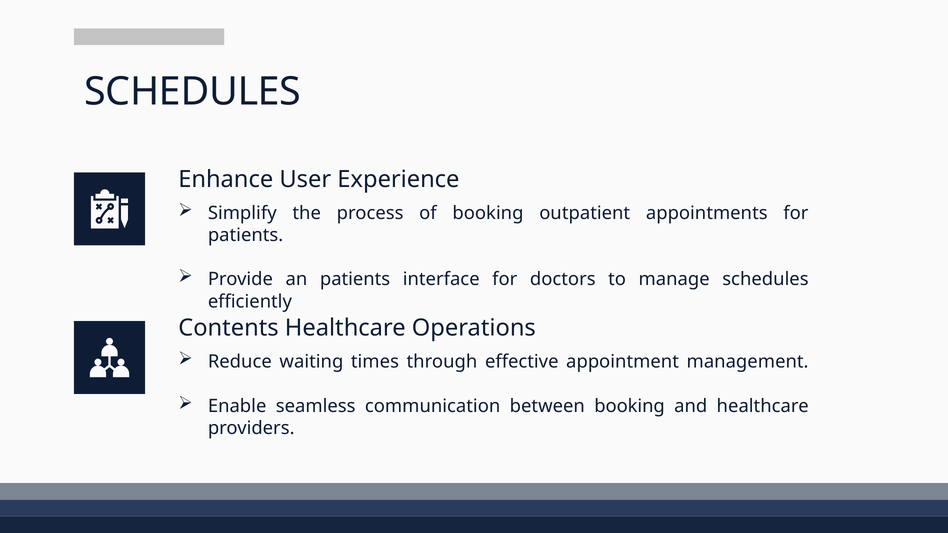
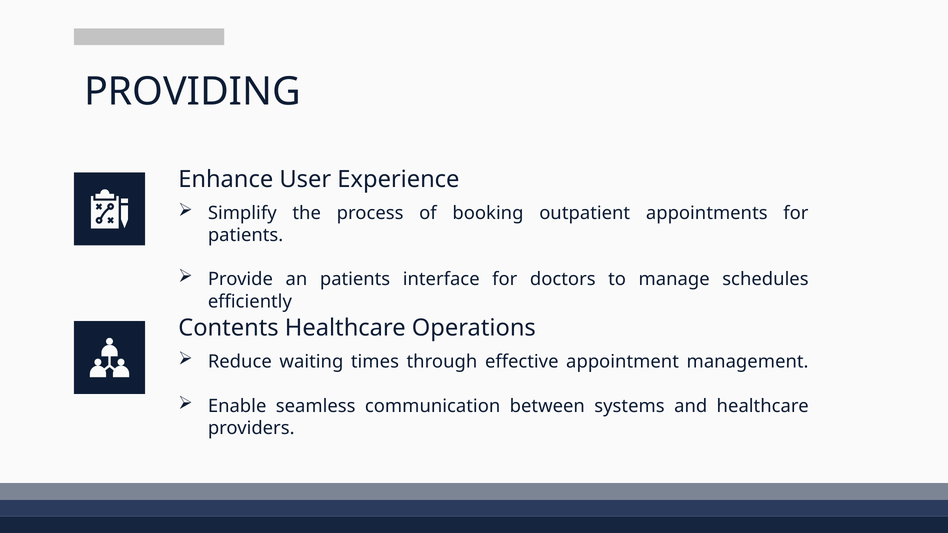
SCHEDULES at (193, 92): SCHEDULES -> PROVIDING
between booking: booking -> systems
